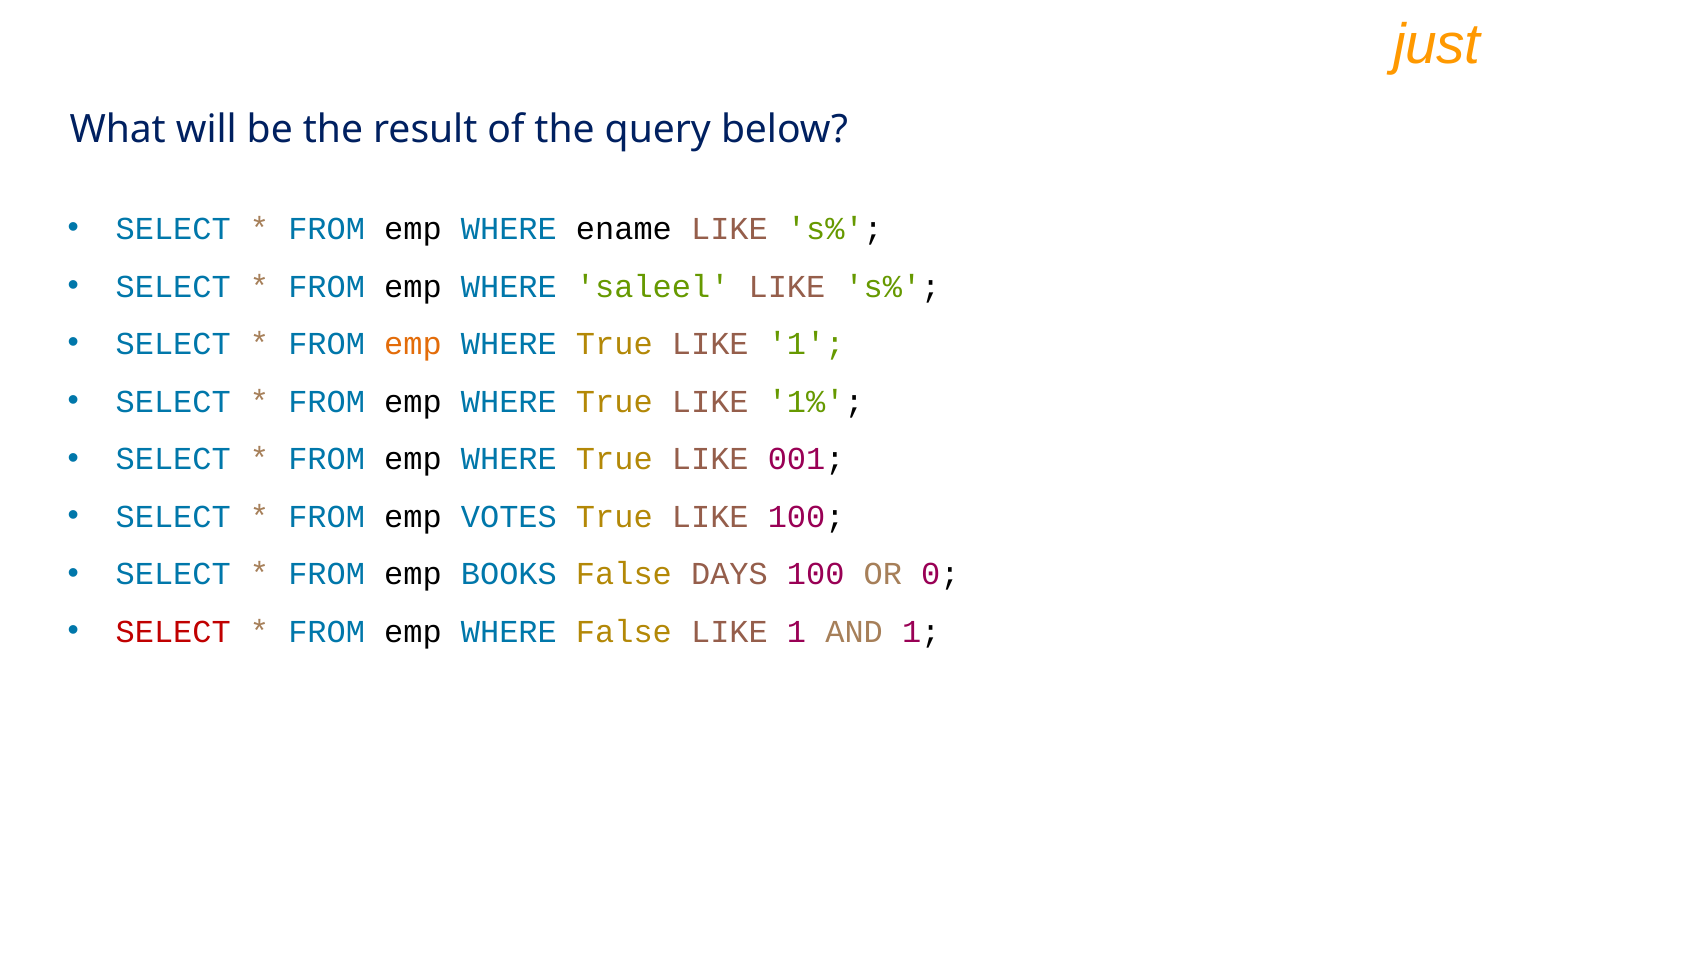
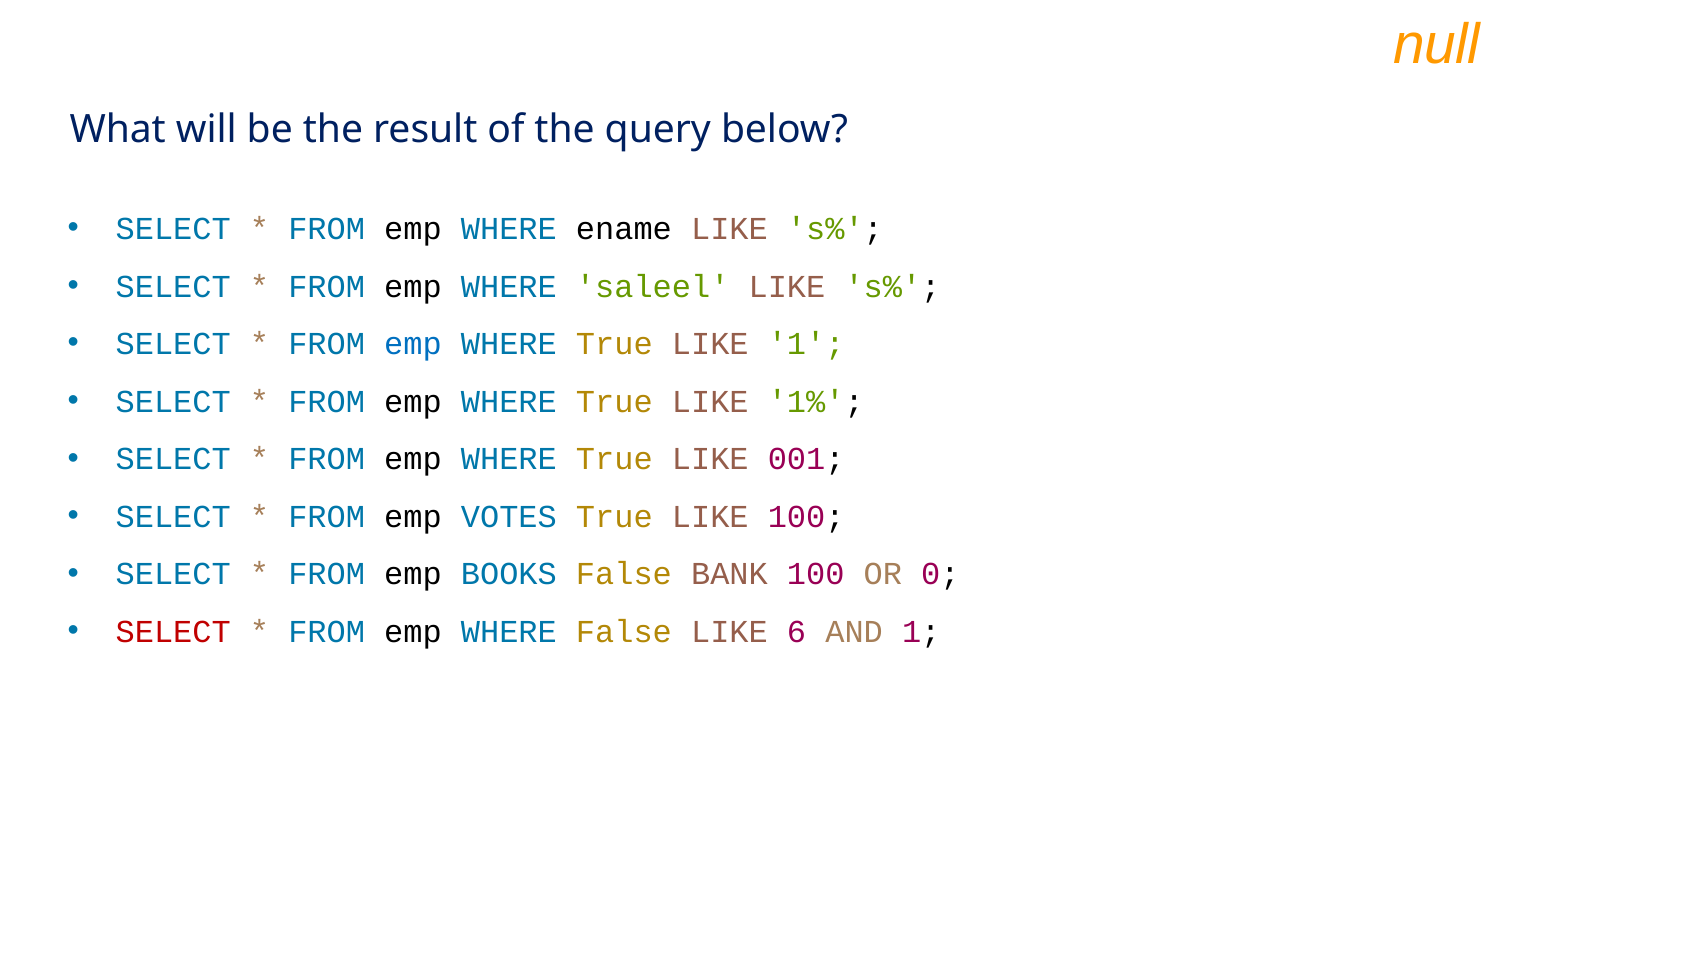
just: just -> null
emp at (413, 344) colour: orange -> blue
DAYS: DAYS -> BANK
False LIKE 1: 1 -> 6
